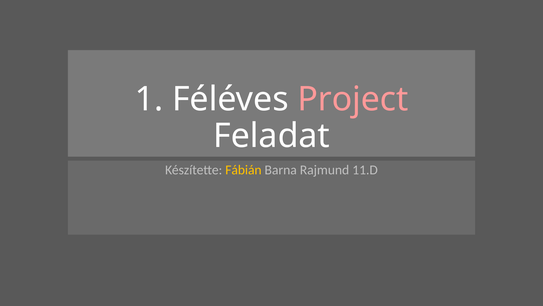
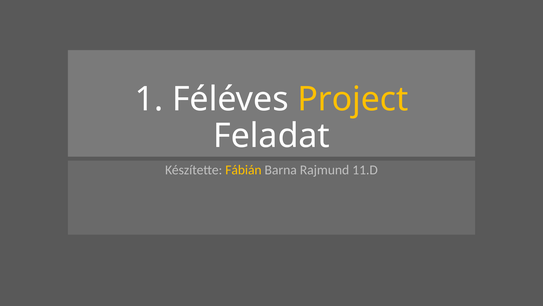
Project colour: pink -> yellow
